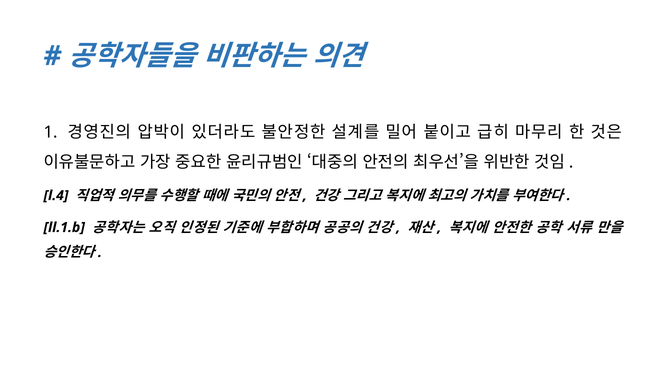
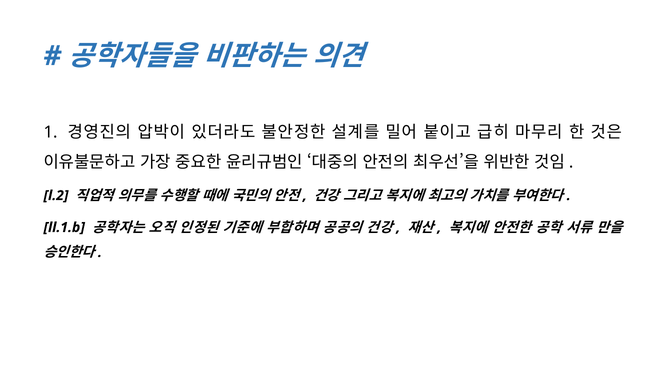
l.4: l.4 -> l.2
